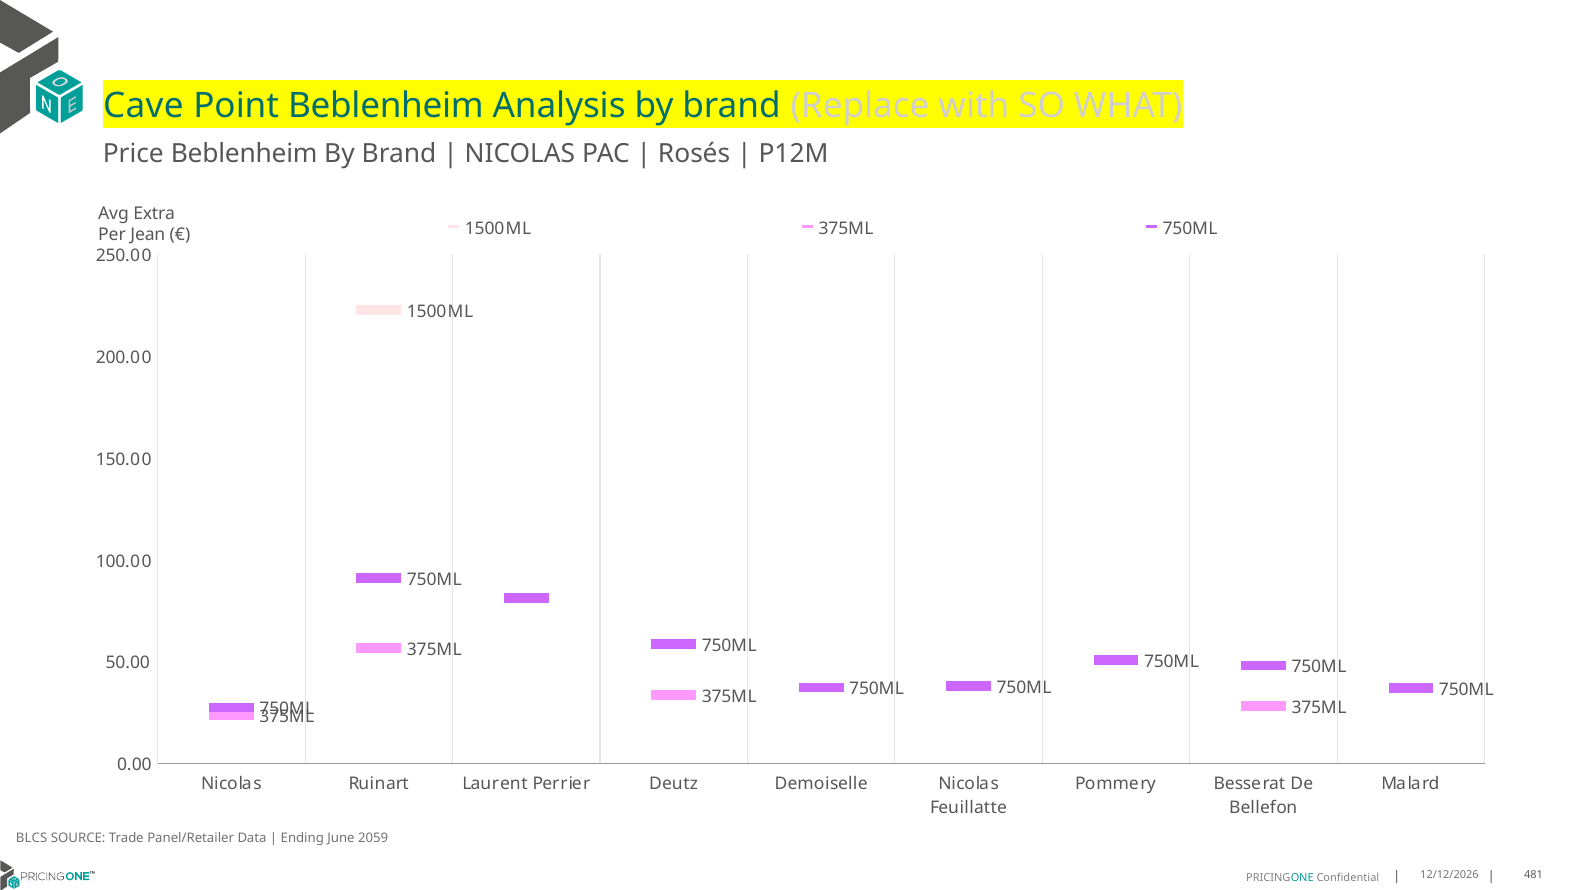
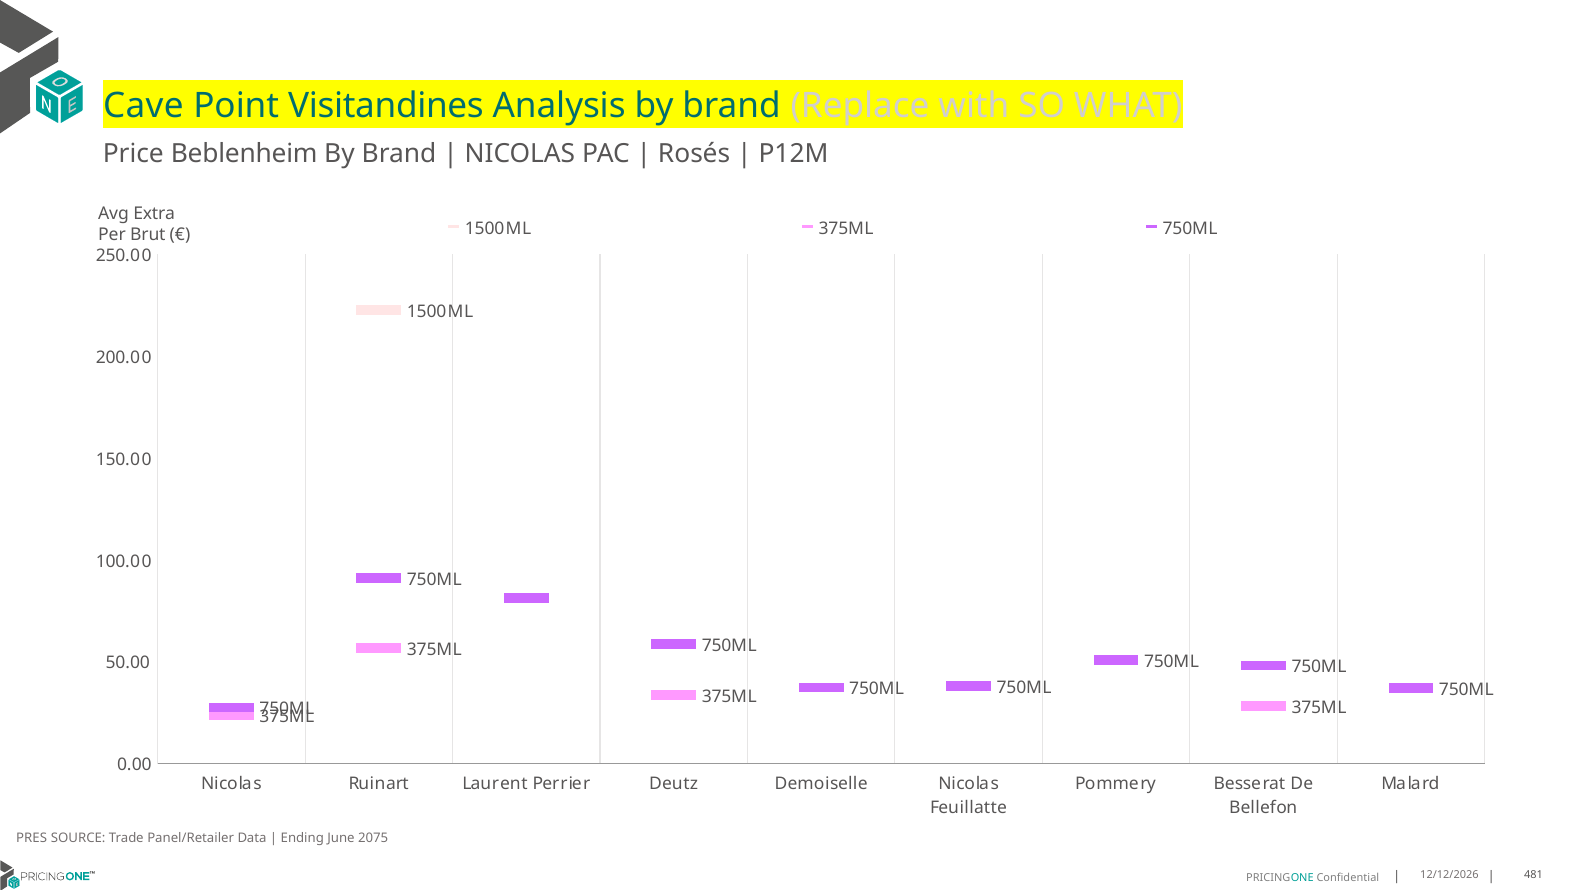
Point Beblenheim: Beblenheim -> Visitandines
Jean: Jean -> Brut
BLCS: BLCS -> PRES
2059: 2059 -> 2075
